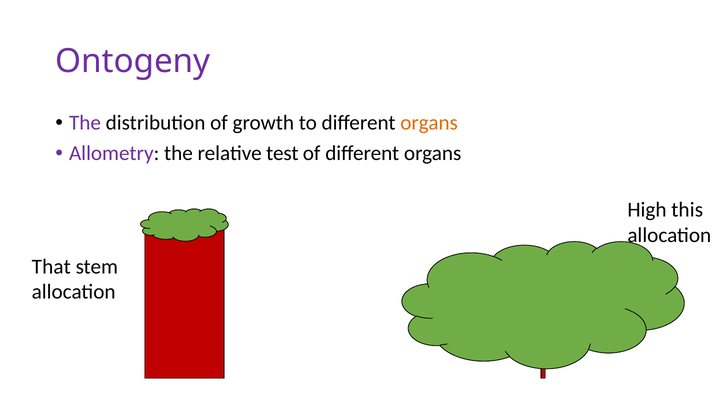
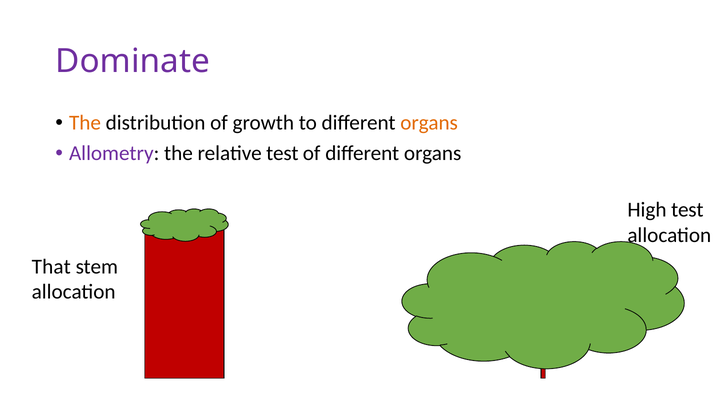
Ontogeny: Ontogeny -> Dominate
The at (85, 123) colour: purple -> orange
High this: this -> test
